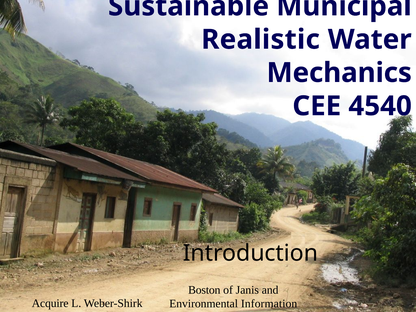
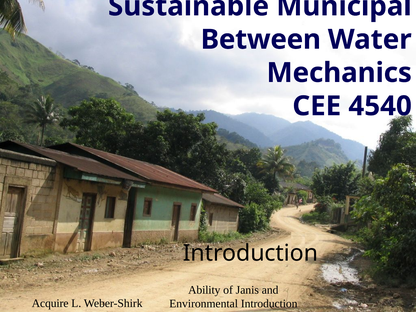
Realistic: Realistic -> Between
Boston: Boston -> Ability
Environmental Information: Information -> Introduction
